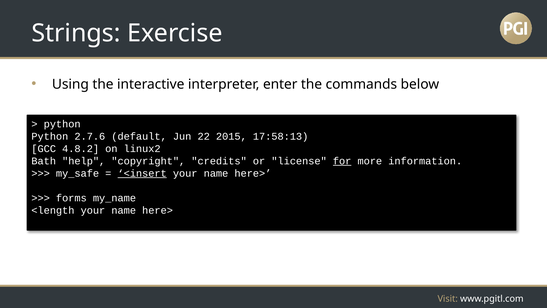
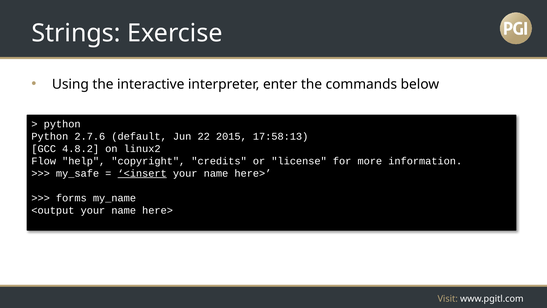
Bath: Bath -> Flow
for underline: present -> none
<length: <length -> <output
